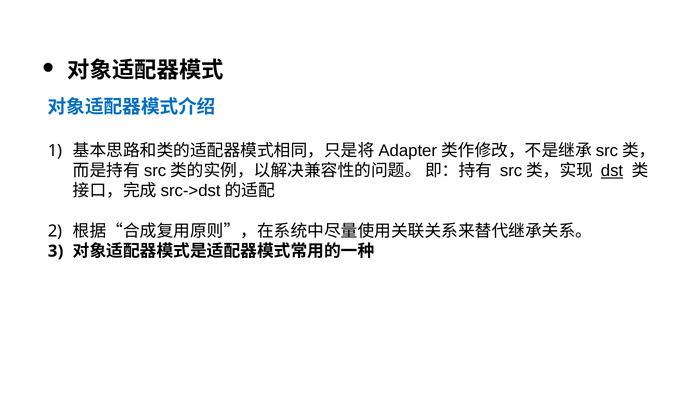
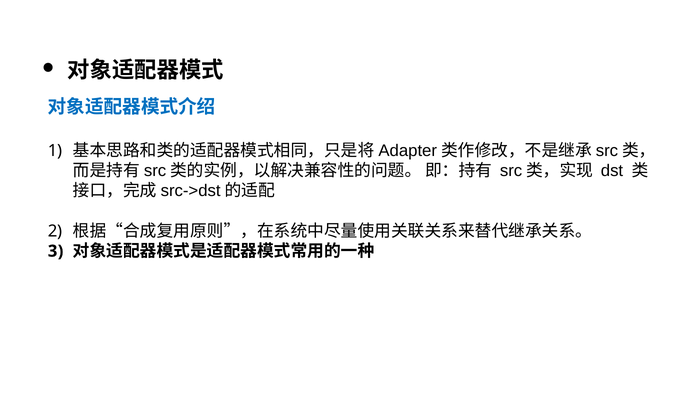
dst underline: present -> none
